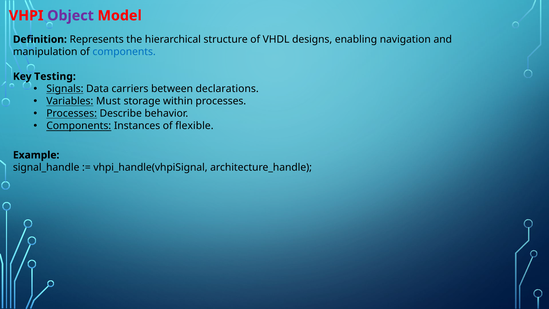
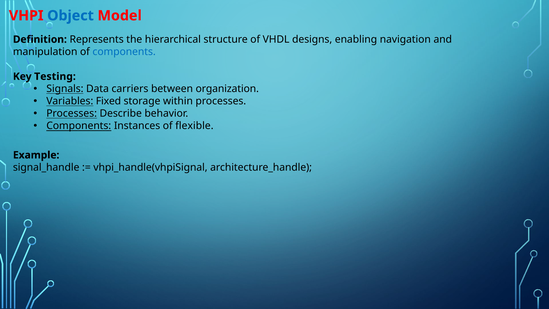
Object colour: purple -> blue
declarations: declarations -> organization
Must: Must -> Fixed
